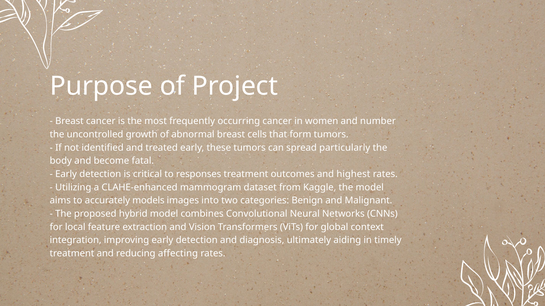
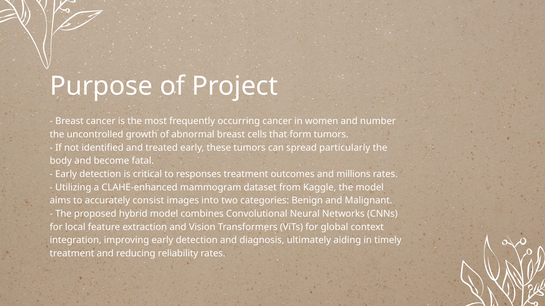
highest: highest -> millions
models: models -> consist
affecting: affecting -> reliability
